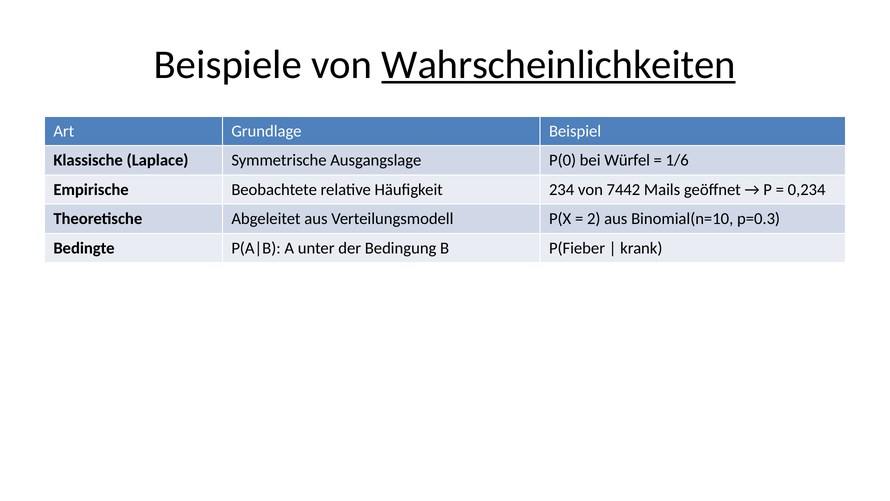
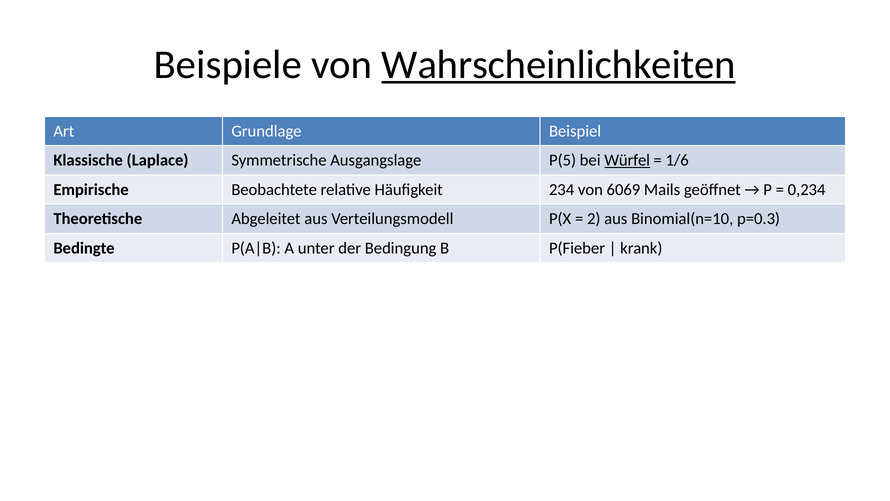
P(0: P(0 -> P(5
Würfel underline: none -> present
7442: 7442 -> 6069
